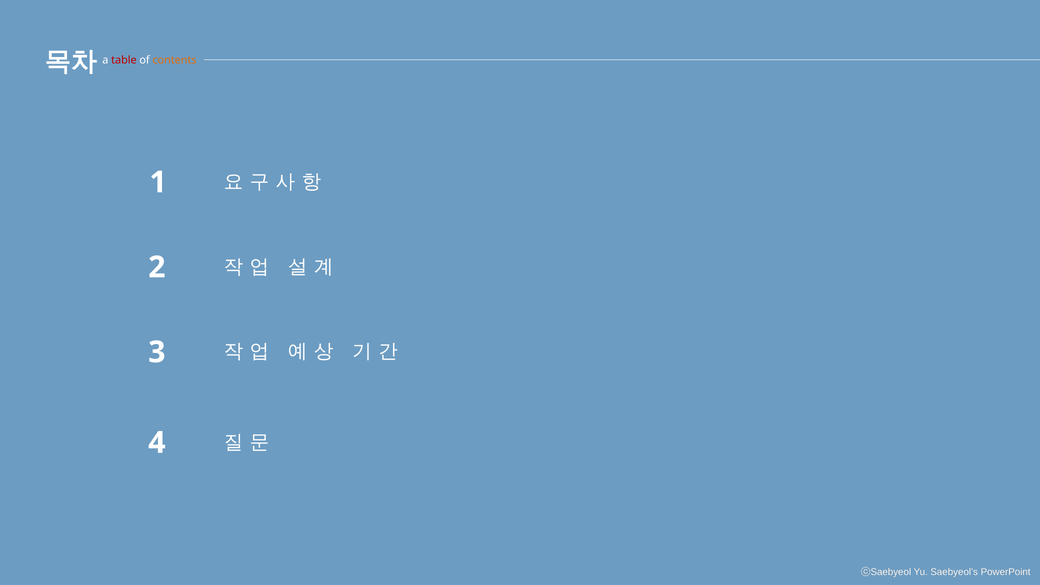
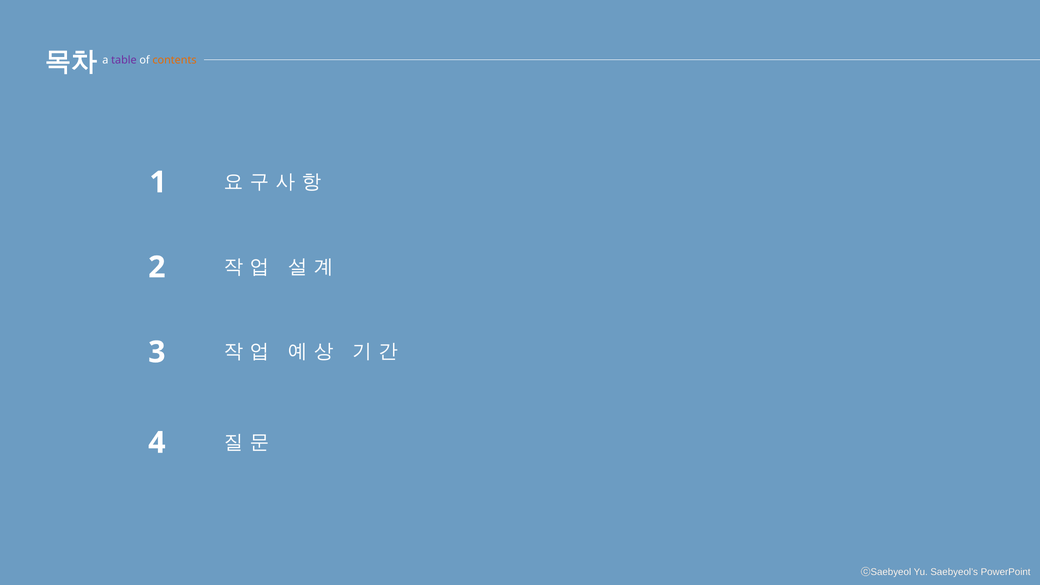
table colour: red -> purple
